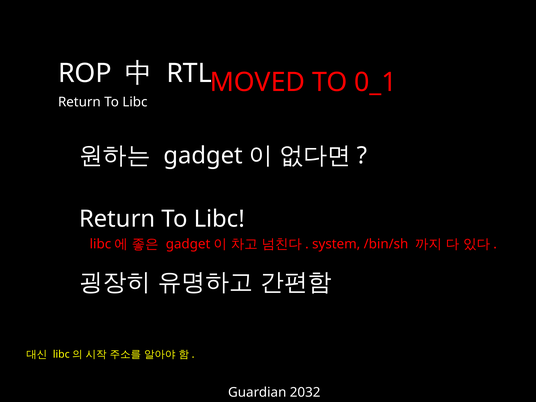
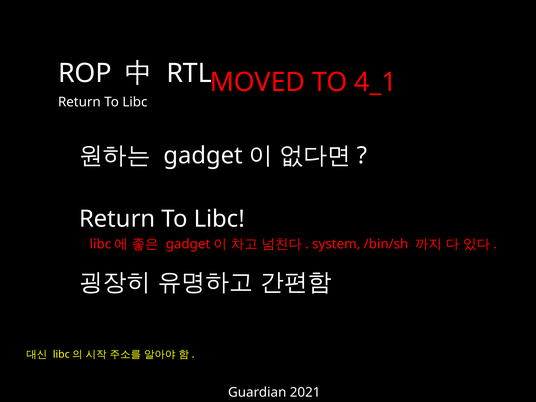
0_1: 0_1 -> 4_1
2032: 2032 -> 2021
